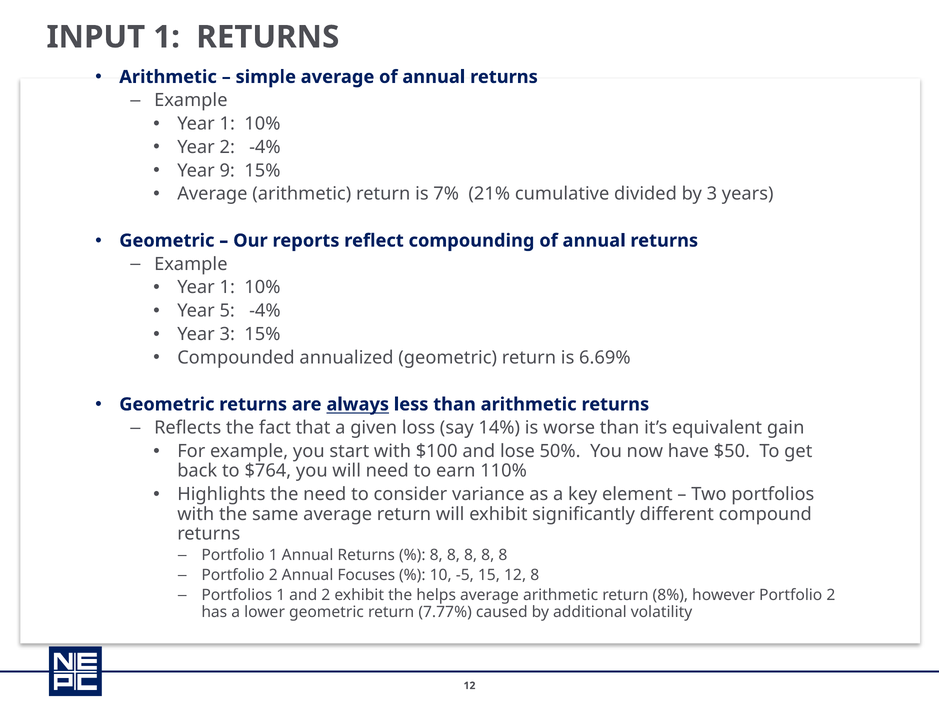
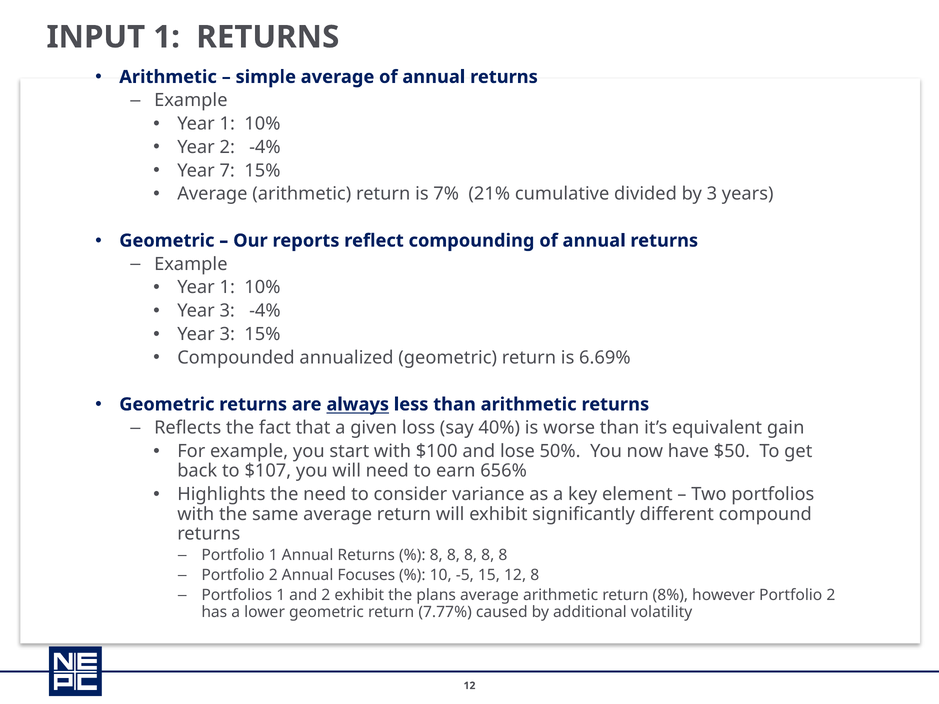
9: 9 -> 7
5 at (227, 311): 5 -> 3
14%: 14% -> 40%
$764: $764 -> $107
110%: 110% -> 656%
helps: helps -> plans
